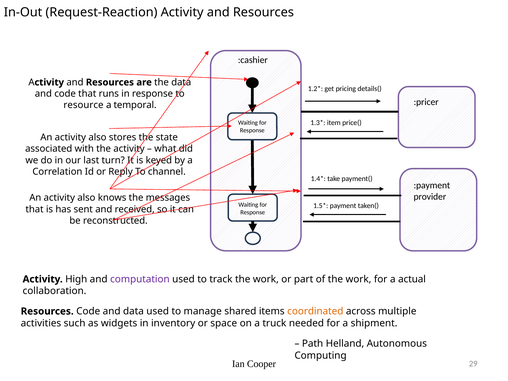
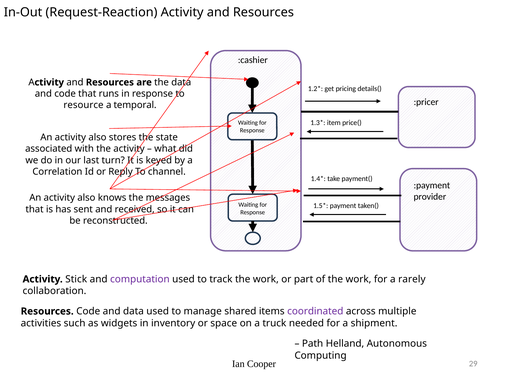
High: High -> Stick
actual: actual -> rarely
coordinated colour: orange -> purple
